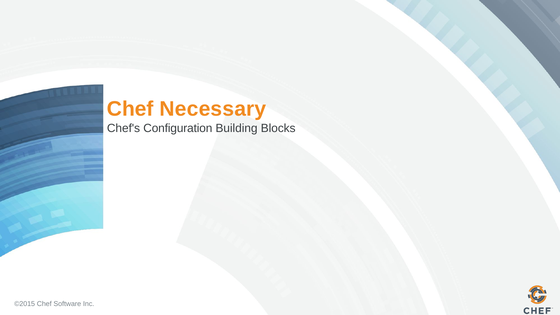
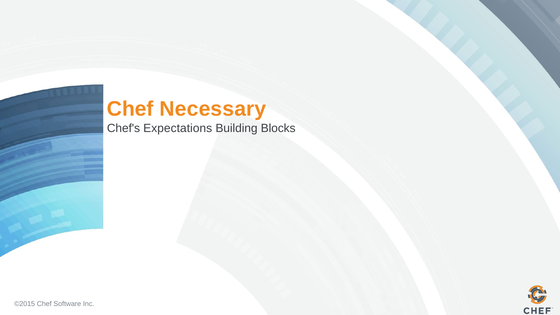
Configuration: Configuration -> Expectations
